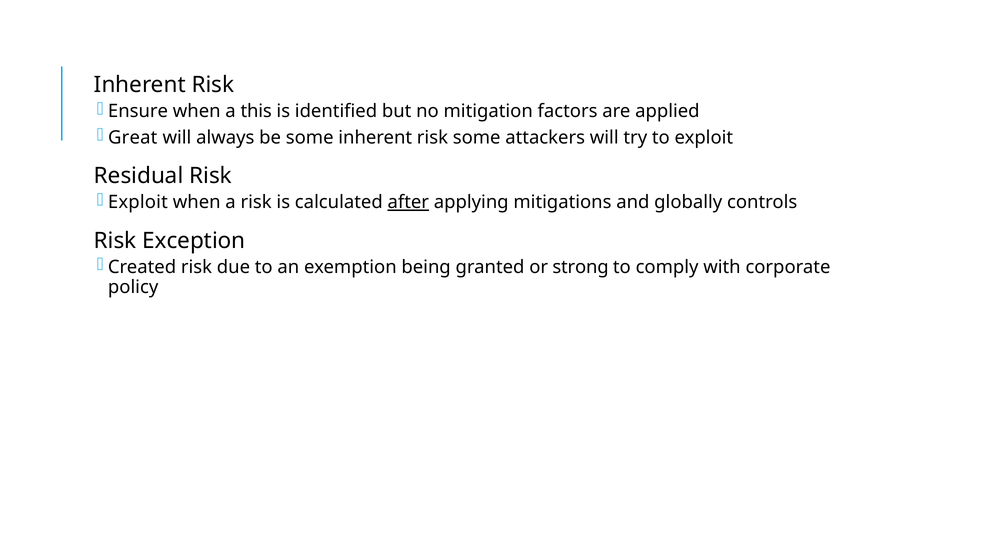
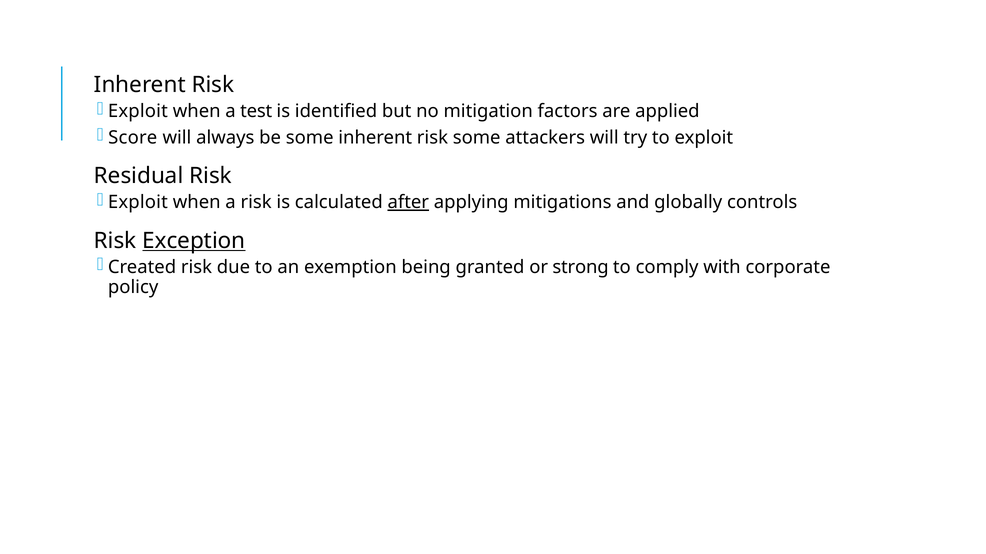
Ensure at (138, 111): Ensure -> Exploit
this: this -> test
Great: Great -> Score
Exception underline: none -> present
